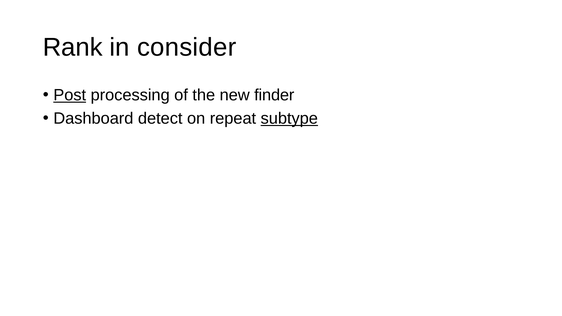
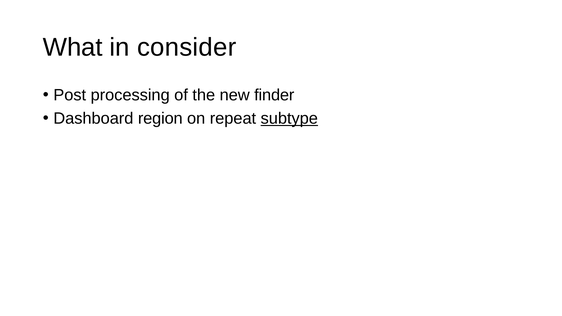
Rank: Rank -> What
Post underline: present -> none
detect: detect -> region
